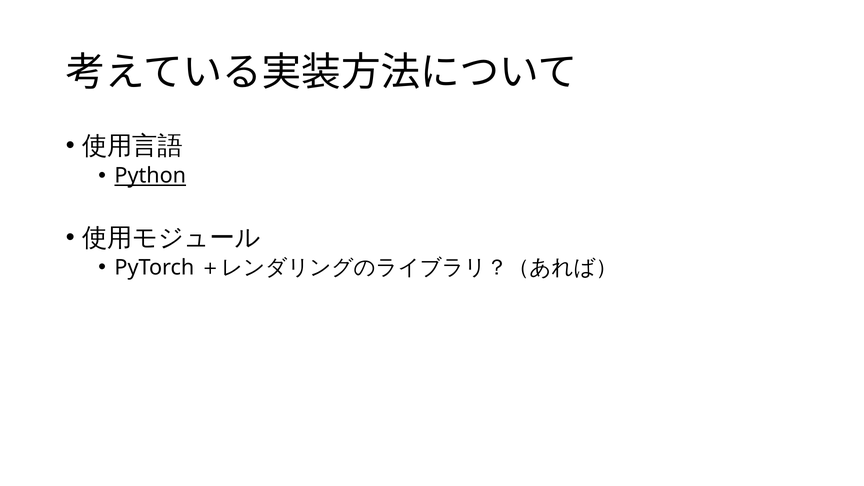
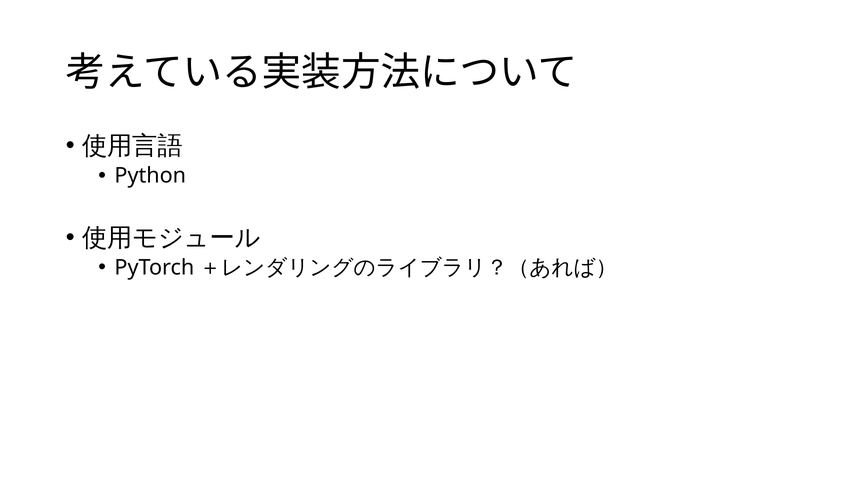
Python underline: present -> none
